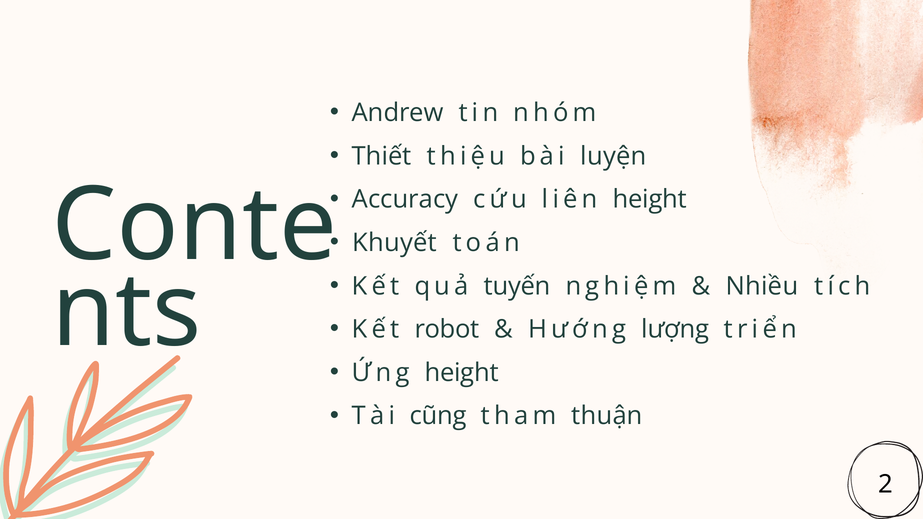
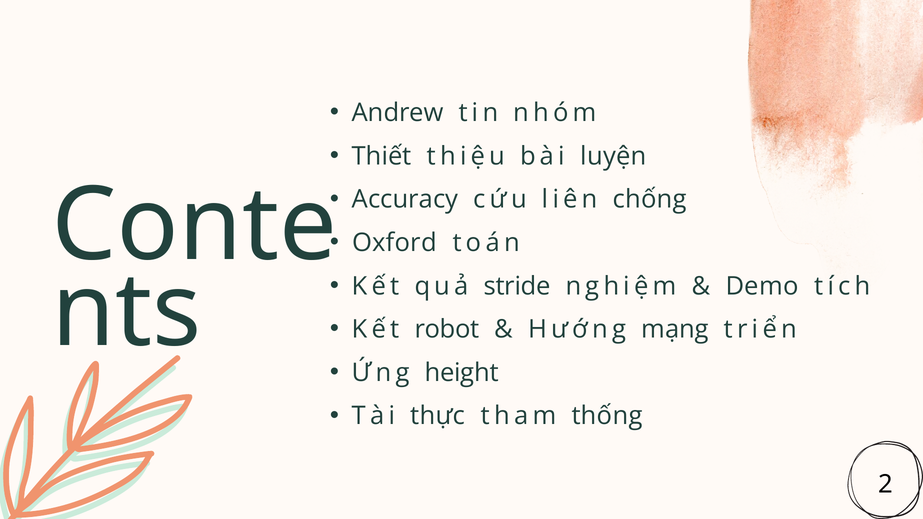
liên height: height -> chống
Khuyết: Khuyết -> Oxford
tuyến: tuyến -> stride
Nhiều: Nhiều -> Demo
lượng: lượng -> mạng
cũng: cũng -> thực
thuận: thuận -> thống
